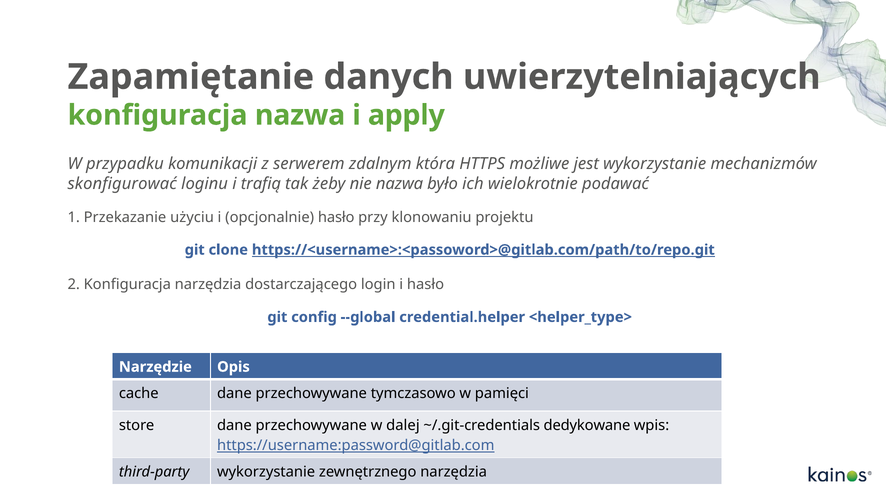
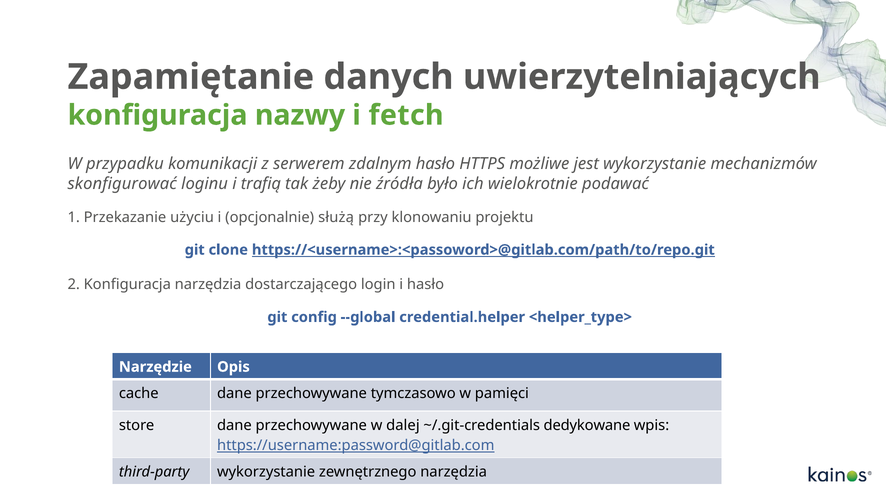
konfiguracja nazwa: nazwa -> nazwy
apply: apply -> fetch
zdalnym która: która -> hasło
nie nazwa: nazwa -> źródła
opcjonalnie hasło: hasło -> służą
